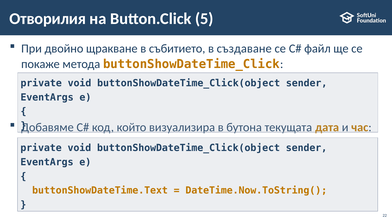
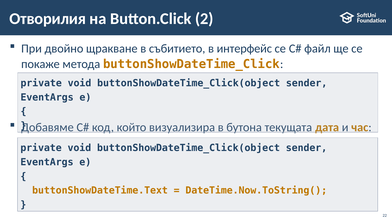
5: 5 -> 2
създаване: създаване -> интерфейс
